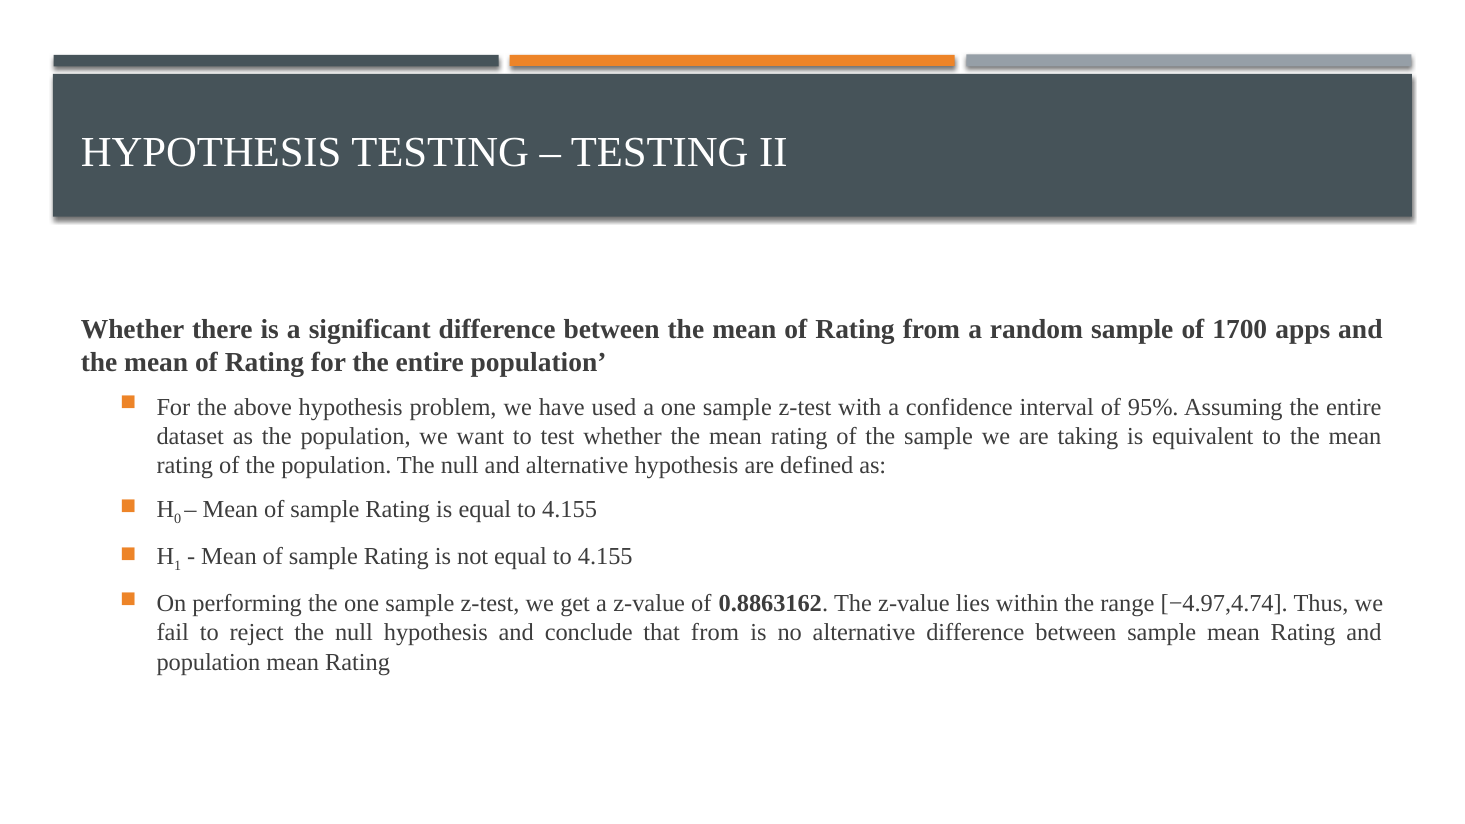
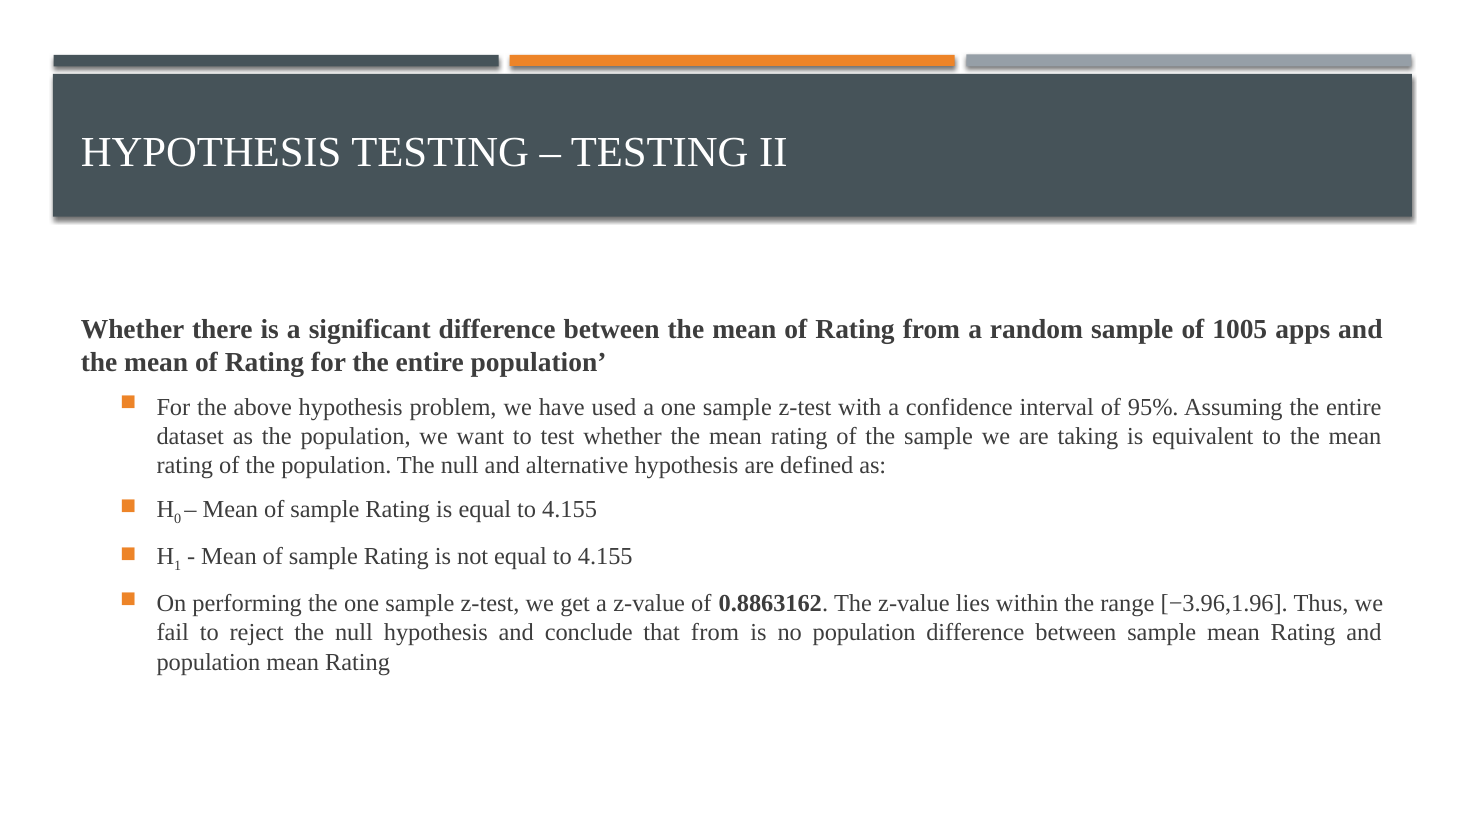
1700: 1700 -> 1005
−4.97,4.74: −4.97,4.74 -> −3.96,1.96
no alternative: alternative -> population
